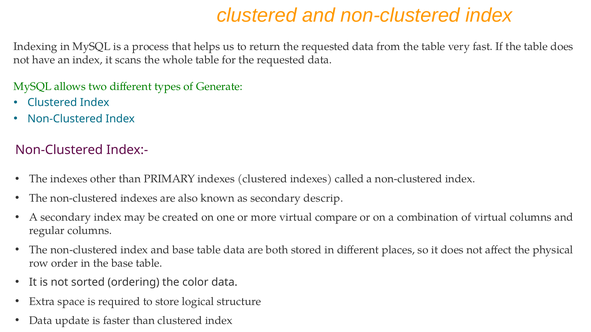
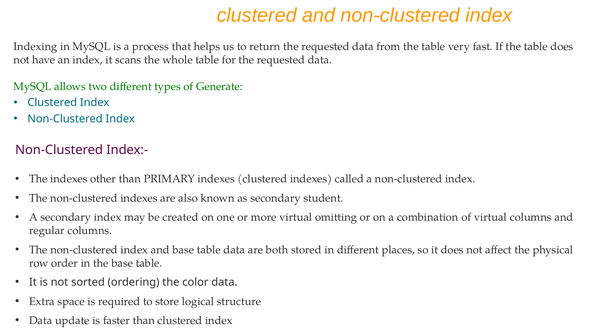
descrip: descrip -> student
compare: compare -> omitting
